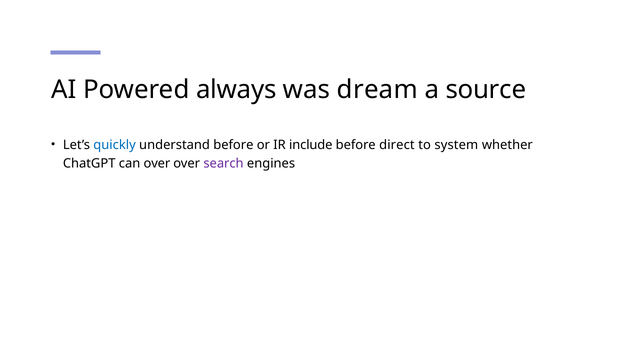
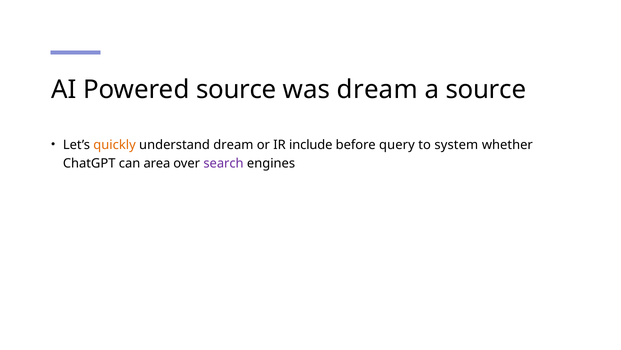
Powered always: always -> source
quickly colour: blue -> orange
understand before: before -> dream
direct: direct -> query
can over: over -> area
